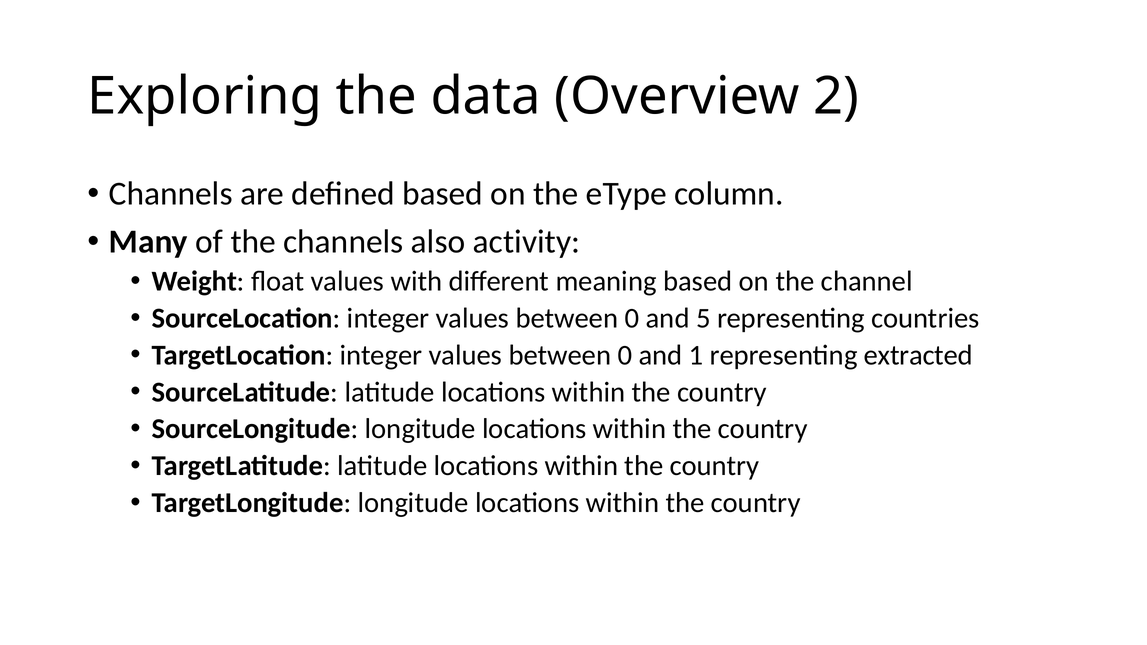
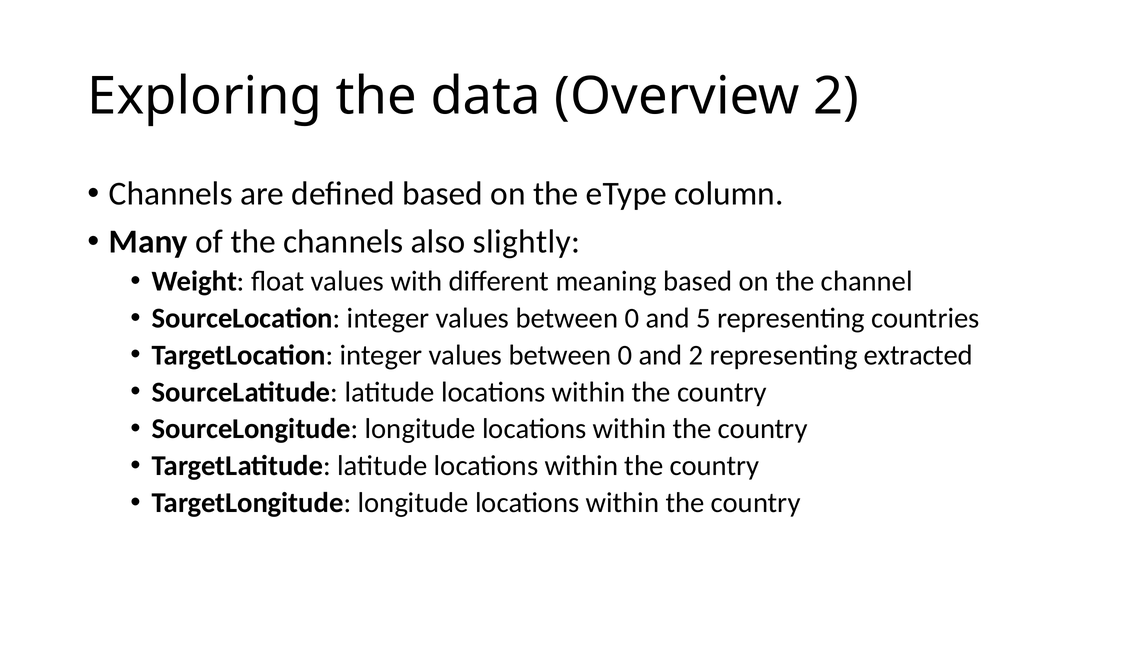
activity: activity -> slightly
and 1: 1 -> 2
